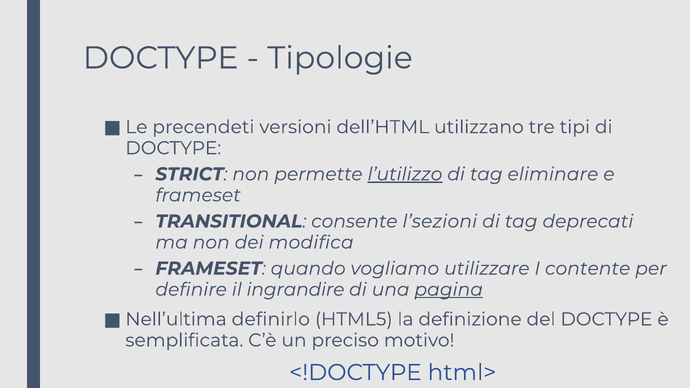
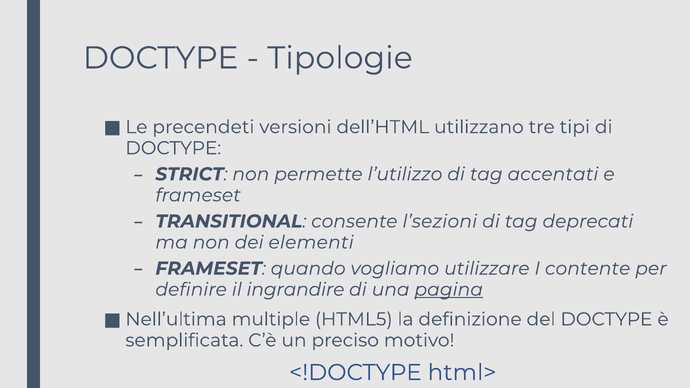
l’utilizzo underline: present -> none
eliminare: eliminare -> accentati
modifica: modifica -> elementi
definirlo: definirlo -> multiple
